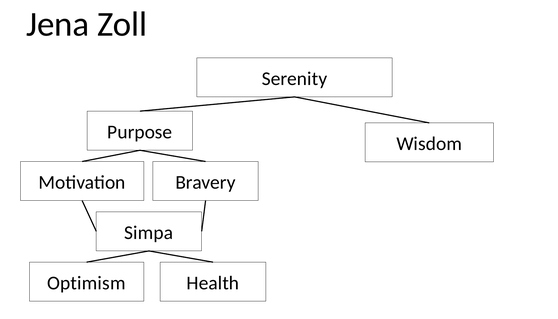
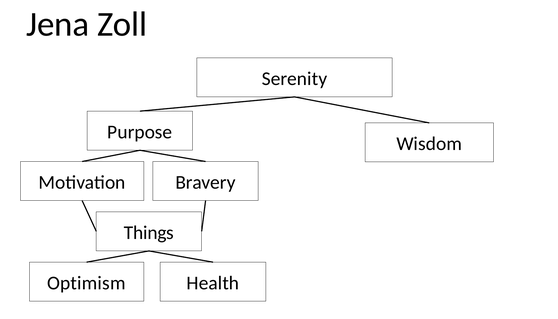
Simpa: Simpa -> Things
